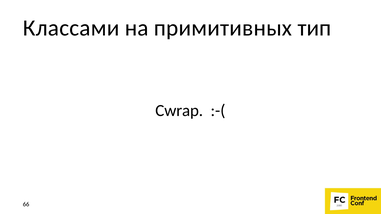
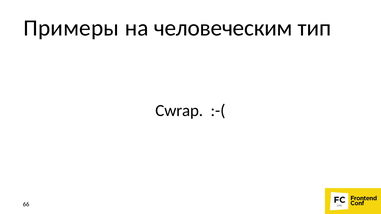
Классами: Классами -> Примеры
примитивных: примитивных -> человеческим
